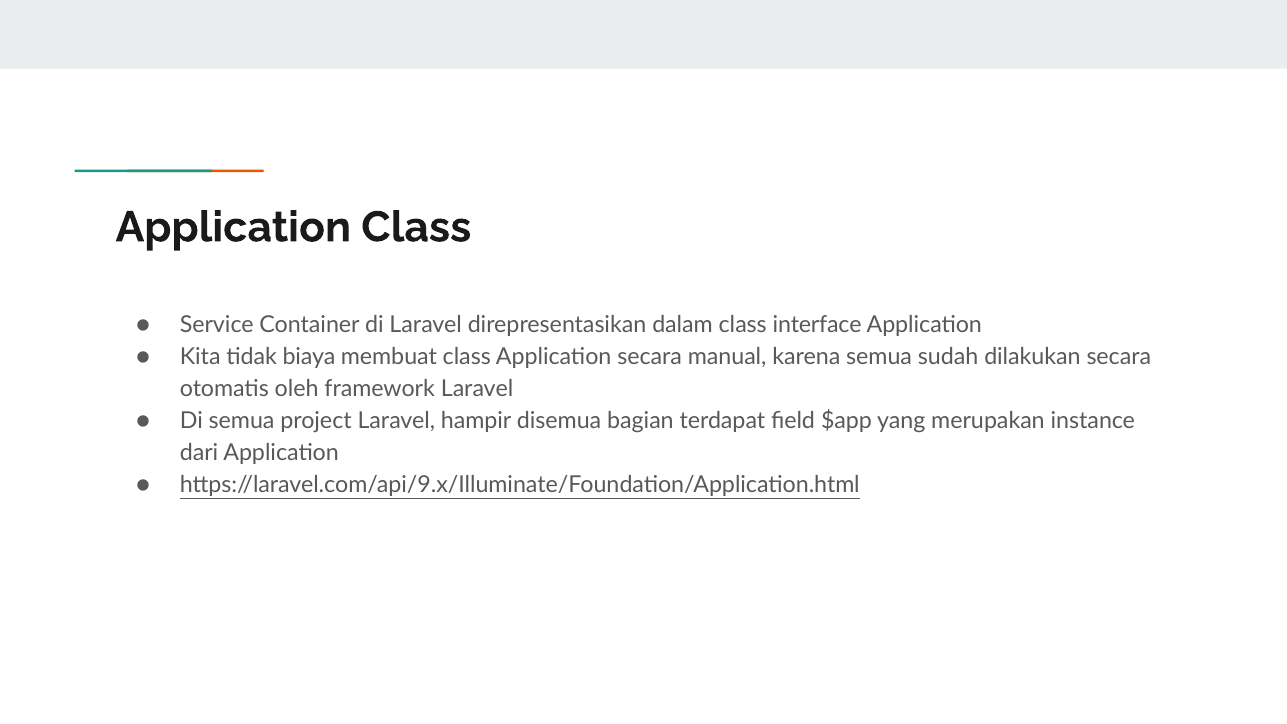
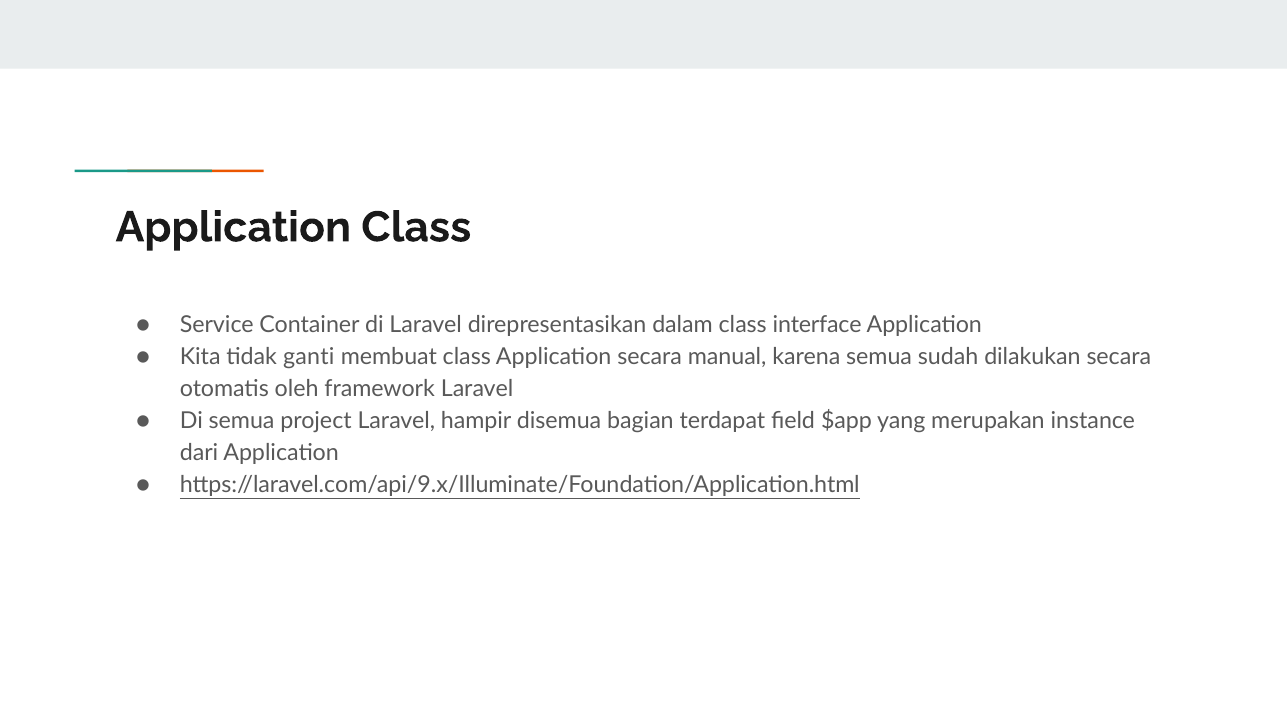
biaya: biaya -> ganti
